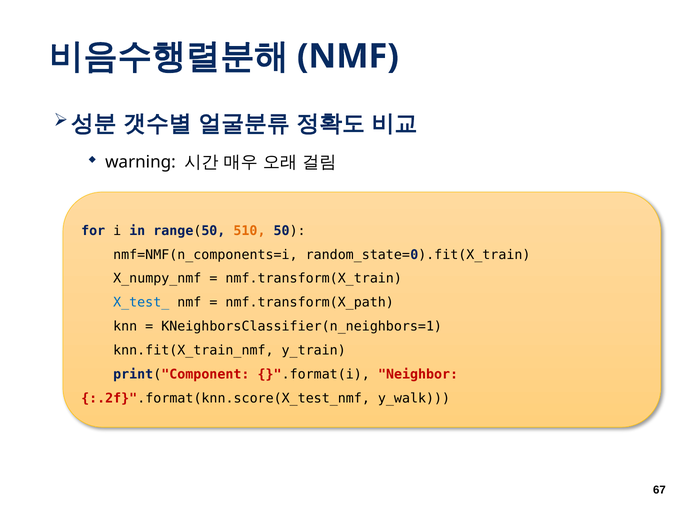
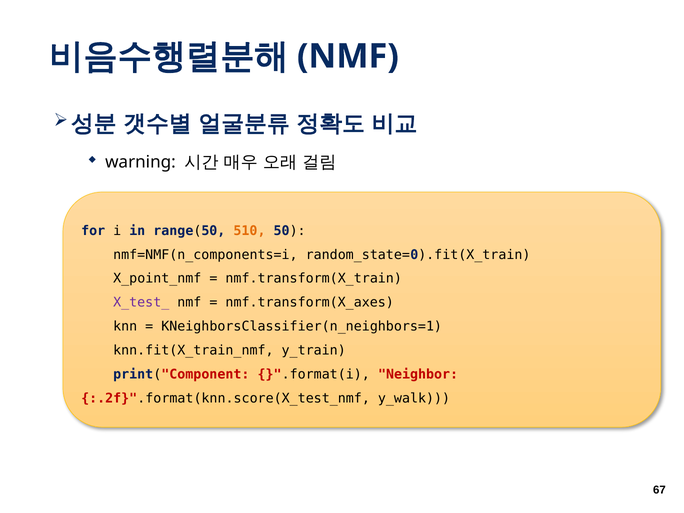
X_numpy_nmf: X_numpy_nmf -> X_point_nmf
X_test_ colour: blue -> purple
nmf.transform(X_path: nmf.transform(X_path -> nmf.transform(X_axes
